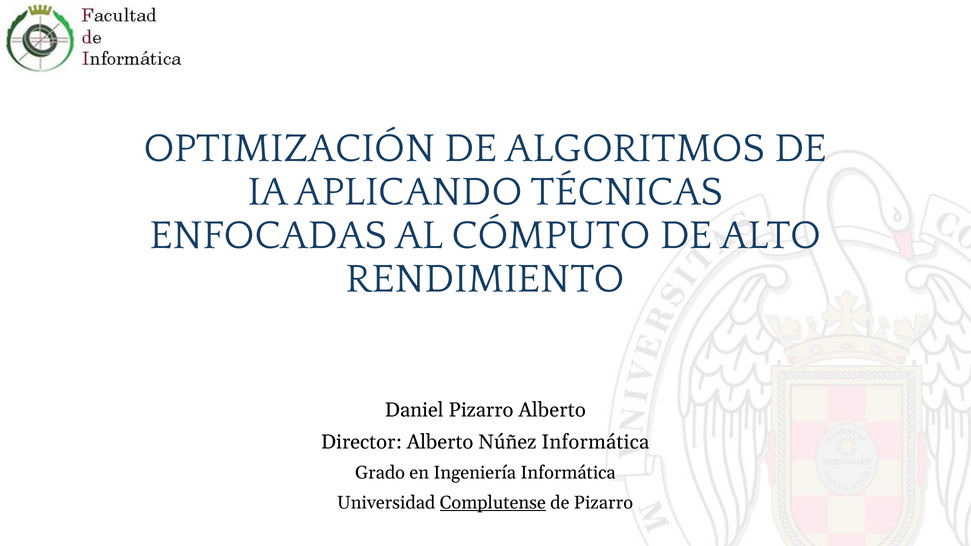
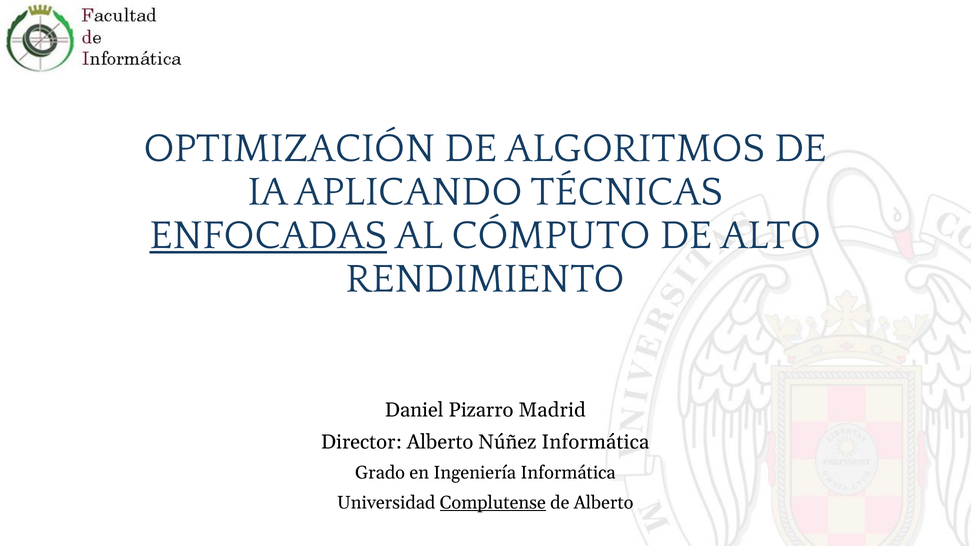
ENFOCADAS underline: none -> present
Pizarro Alberto: Alberto -> Madrid
de Pizarro: Pizarro -> Alberto
